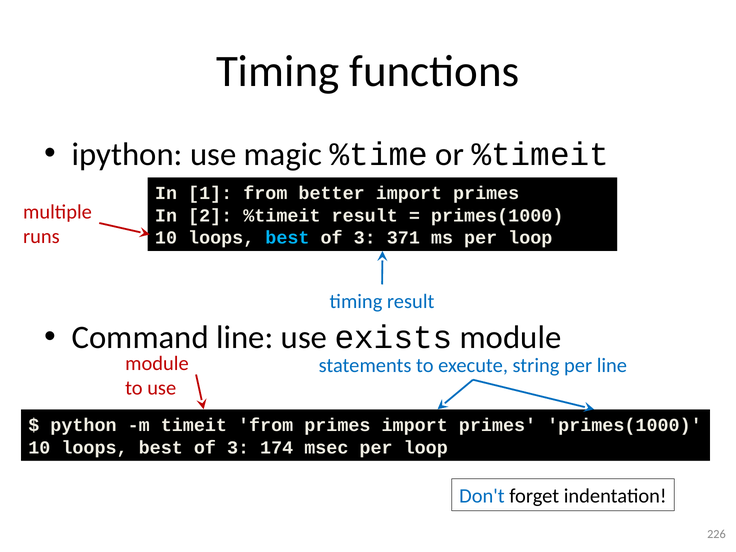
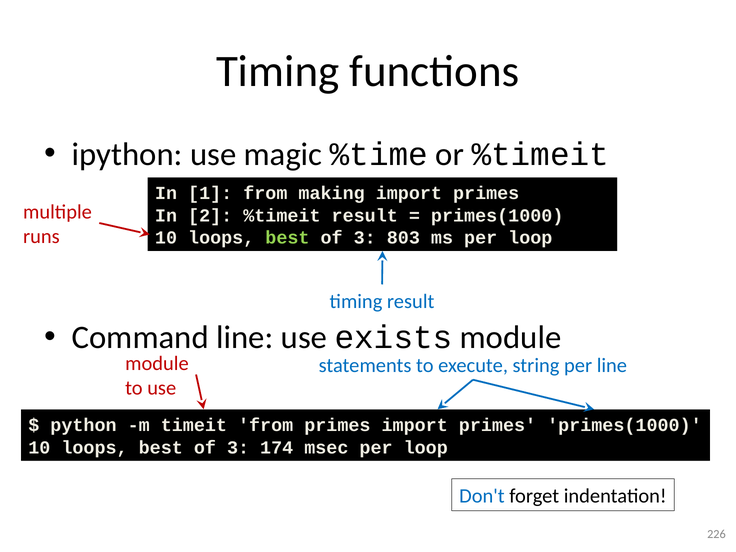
better: better -> making
best at (287, 238) colour: light blue -> light green
371: 371 -> 803
